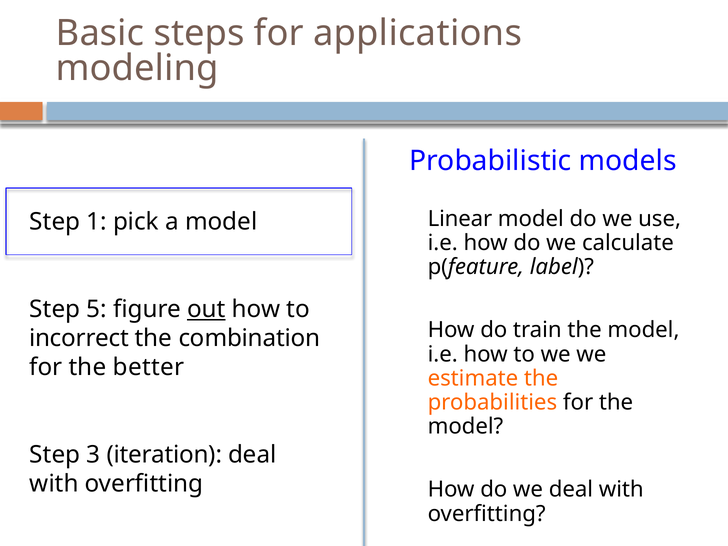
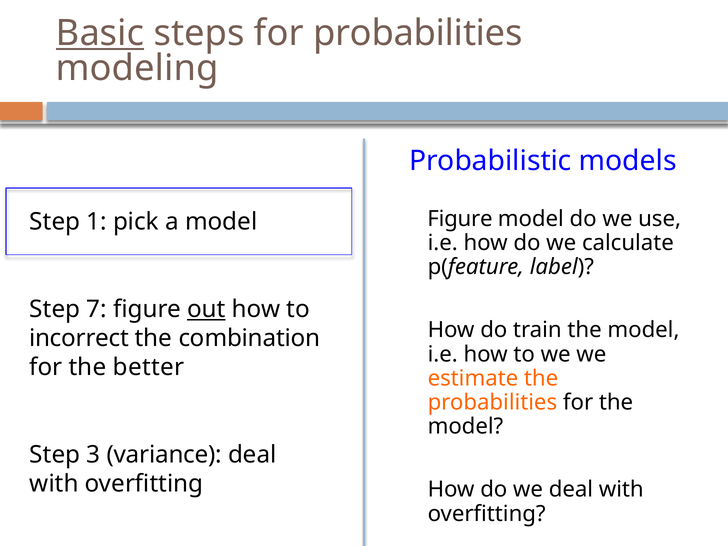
Basic underline: none -> present
for applications: applications -> probabilities
Linear at (460, 219): Linear -> Figure
5: 5 -> 7
iteration: iteration -> variance
